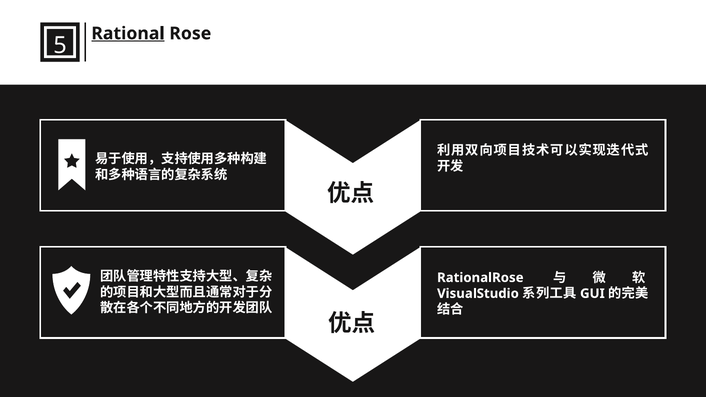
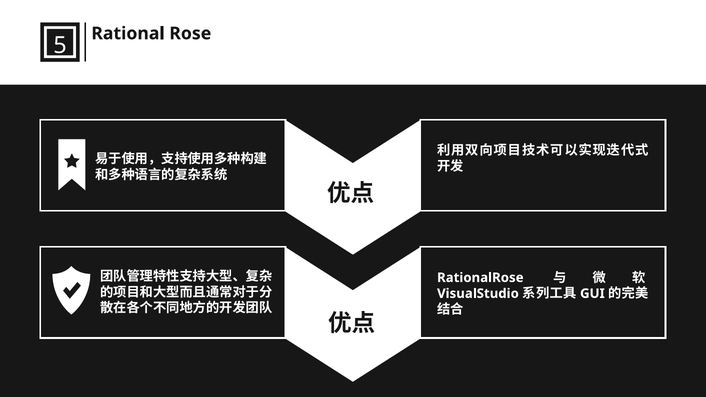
Rational underline: present -> none
